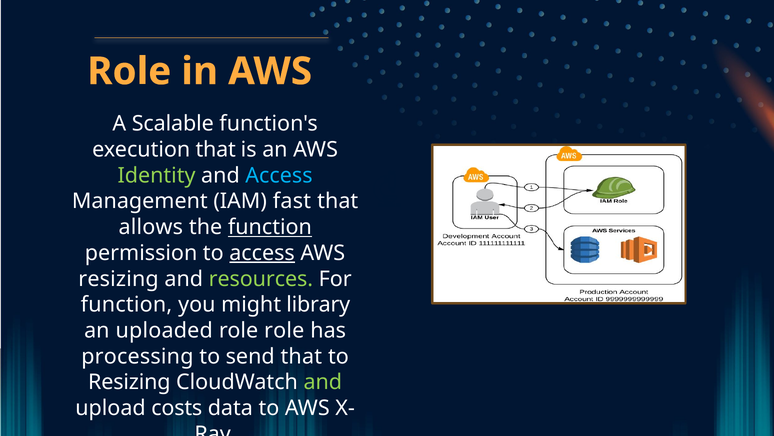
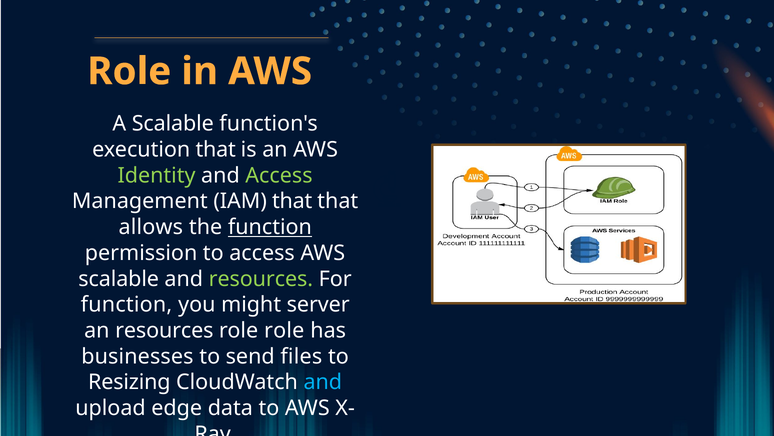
Access at (279, 175) colour: light blue -> light green
IAM fast: fast -> that
access at (262, 253) underline: present -> none
resizing at (119, 279): resizing -> scalable
library: library -> server
an uploaded: uploaded -> resources
processing: processing -> businesses
send that: that -> files
and at (323, 382) colour: light green -> light blue
costs: costs -> edge
